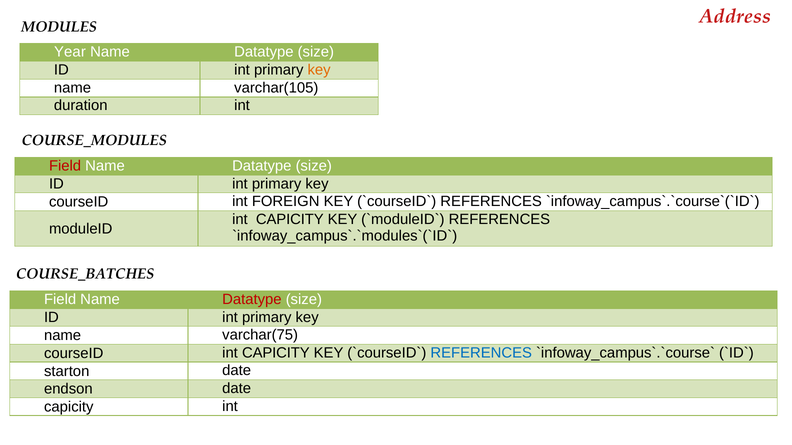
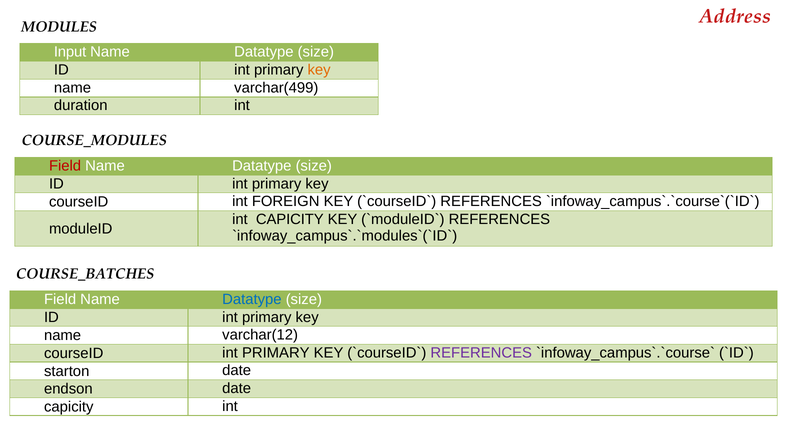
Year: Year -> Input
varchar(105: varchar(105 -> varchar(499
Datatype at (252, 300) colour: red -> blue
varchar(75: varchar(75 -> varchar(12
courseID int CAPICITY: CAPICITY -> PRIMARY
REFERENCES at (481, 353) colour: blue -> purple
